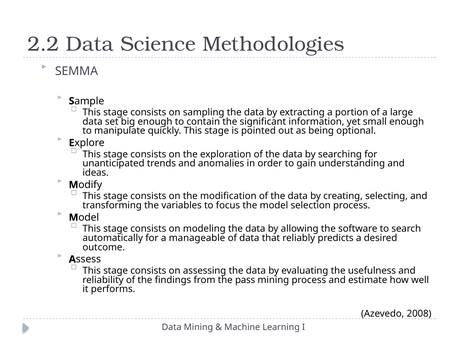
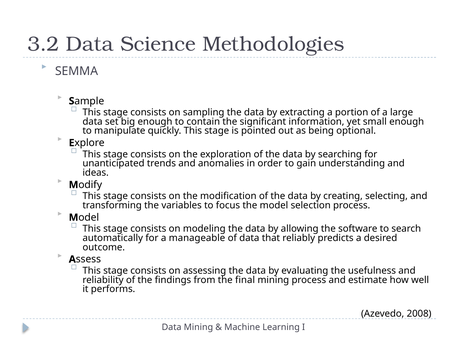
2.2: 2.2 -> 3.2
pass: pass -> final
